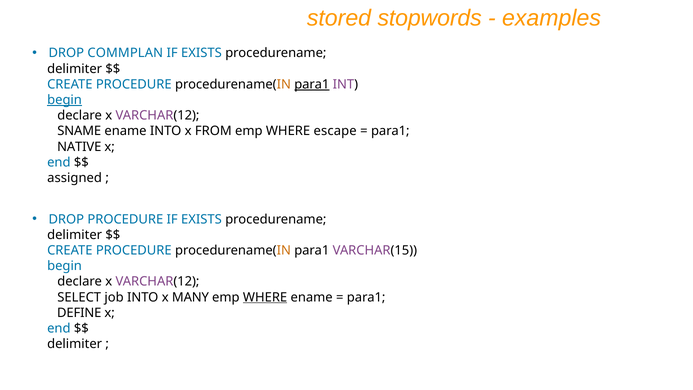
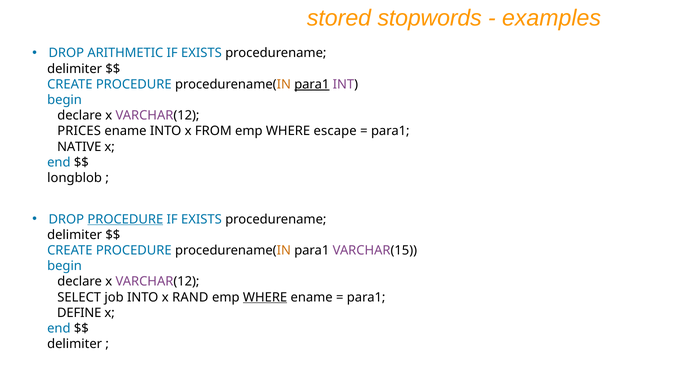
COMMPLAN: COMMPLAN -> ARITHMETIC
begin at (65, 100) underline: present -> none
SNAME: SNAME -> PRICES
assigned: assigned -> longblob
PROCEDURE at (125, 219) underline: none -> present
MANY: MANY -> RAND
